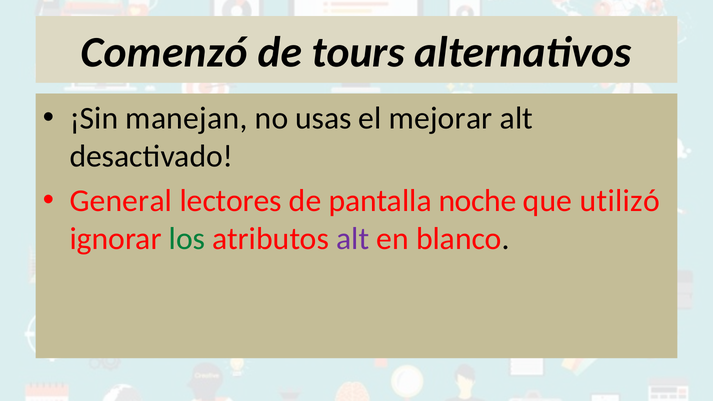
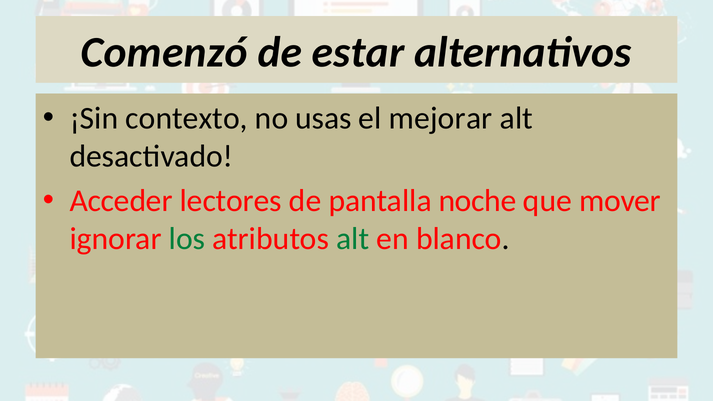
tours: tours -> estar
manejan: manejan -> contexto
General: General -> Acceder
utilizó: utilizó -> mover
alt at (353, 239) colour: purple -> green
